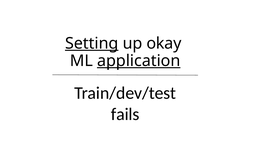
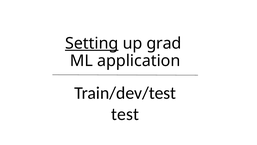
okay: okay -> grad
application underline: present -> none
fails: fails -> test
